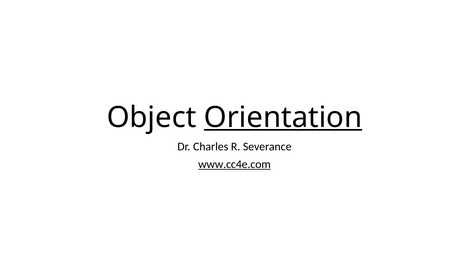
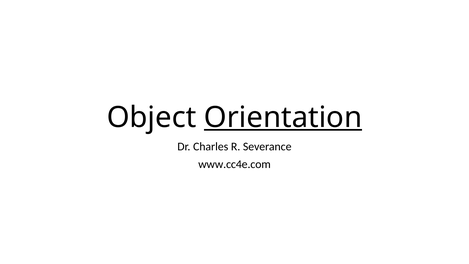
www.cc4e.com underline: present -> none
